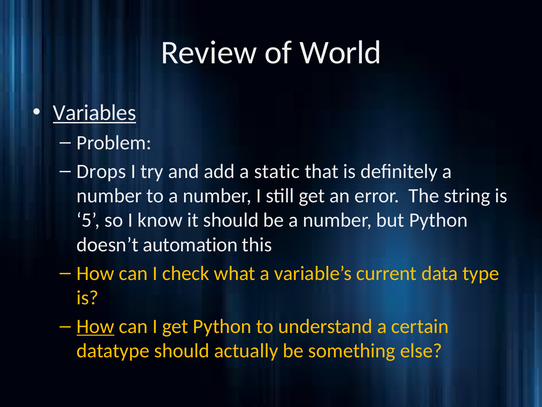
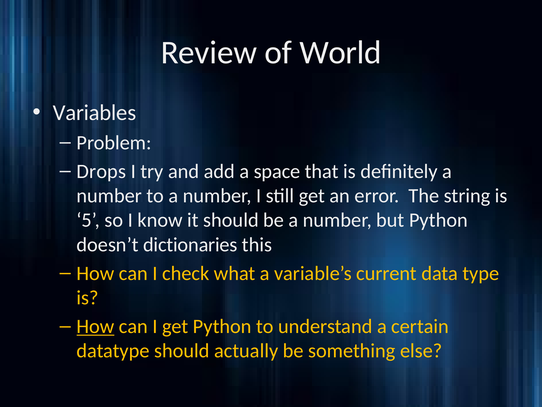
Variables underline: present -> none
static: static -> space
automation: automation -> dictionaries
